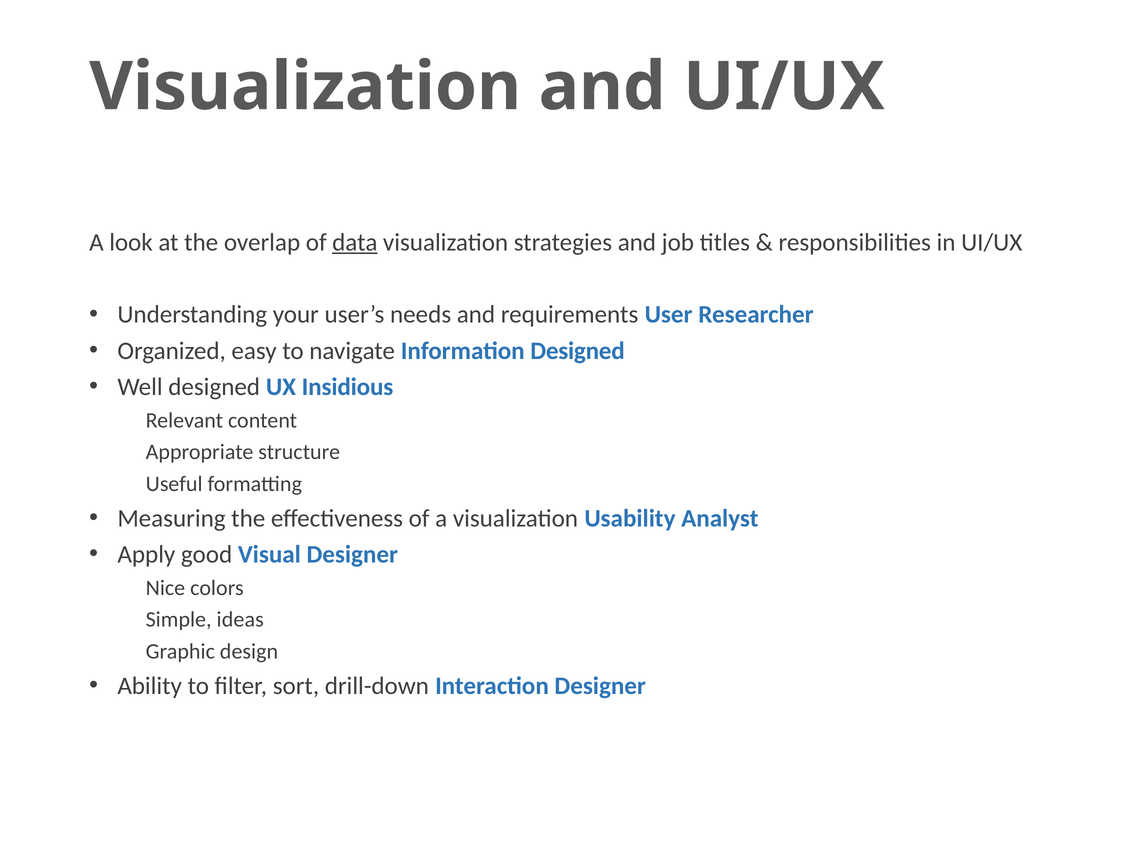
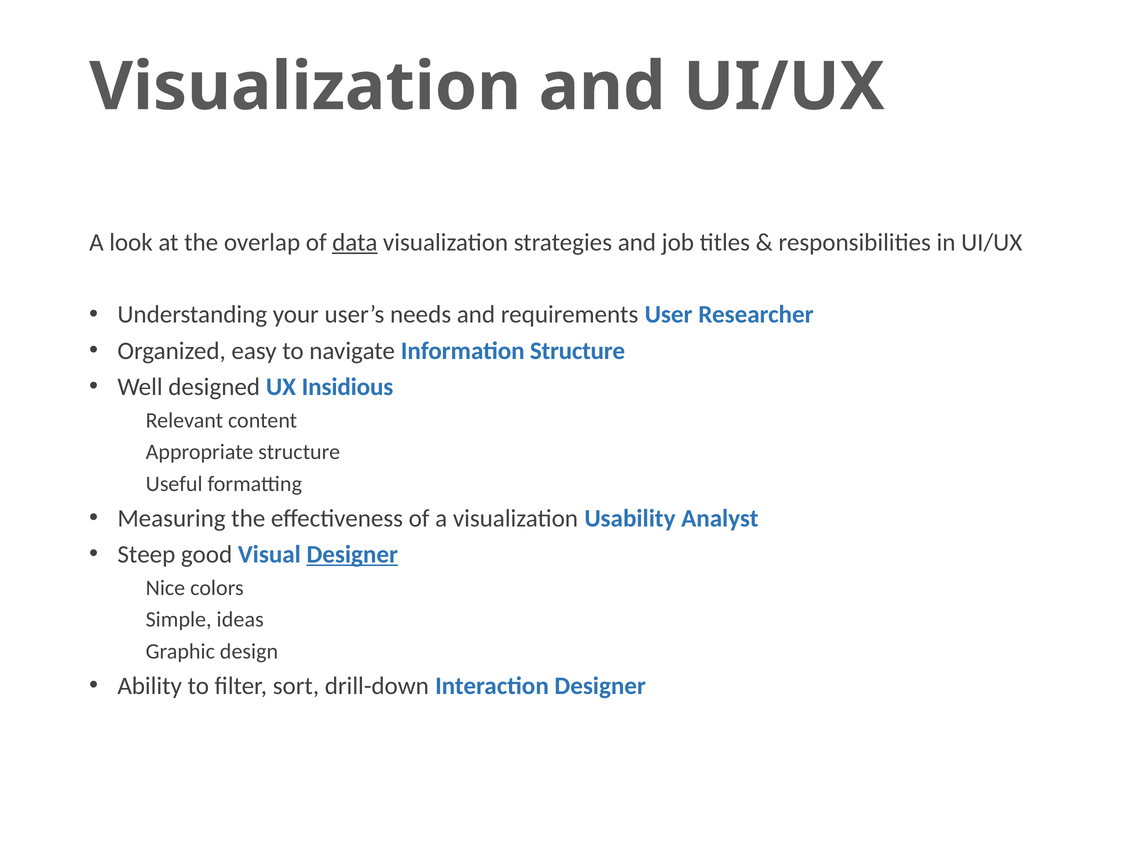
Information Designed: Designed -> Structure
Apply: Apply -> Steep
Designer at (352, 554) underline: none -> present
